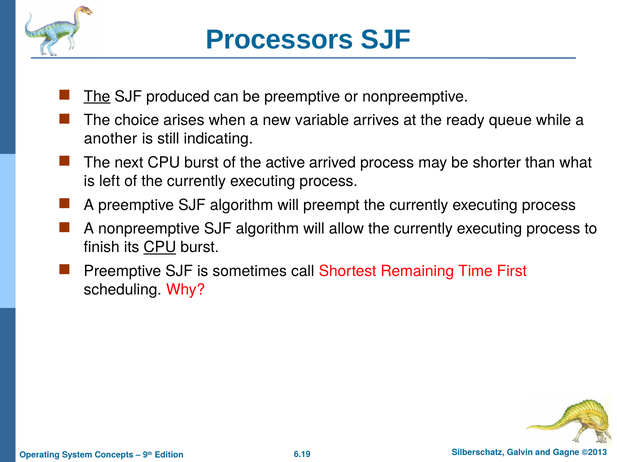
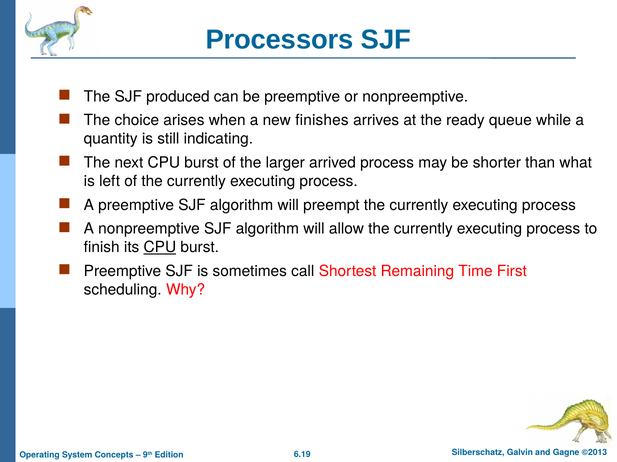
The at (97, 97) underline: present -> none
variable: variable -> finishes
another: another -> quantity
active: active -> larger
